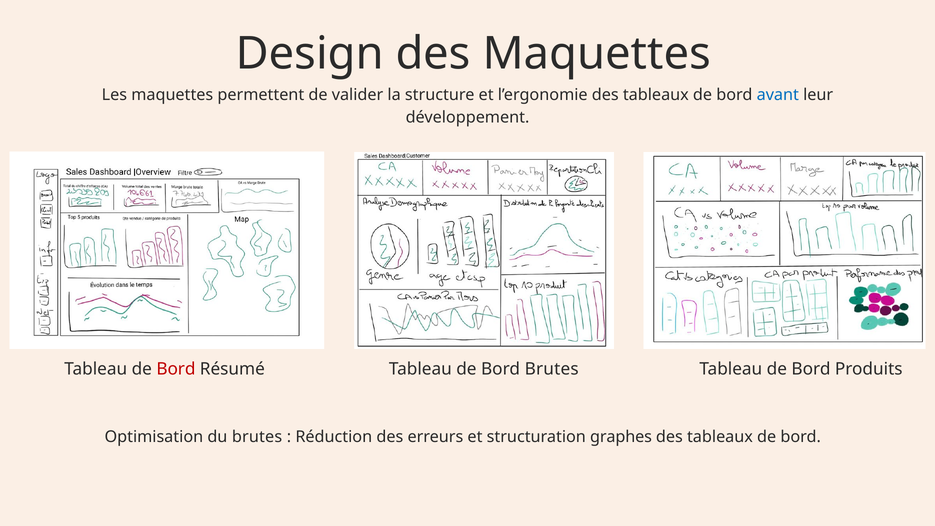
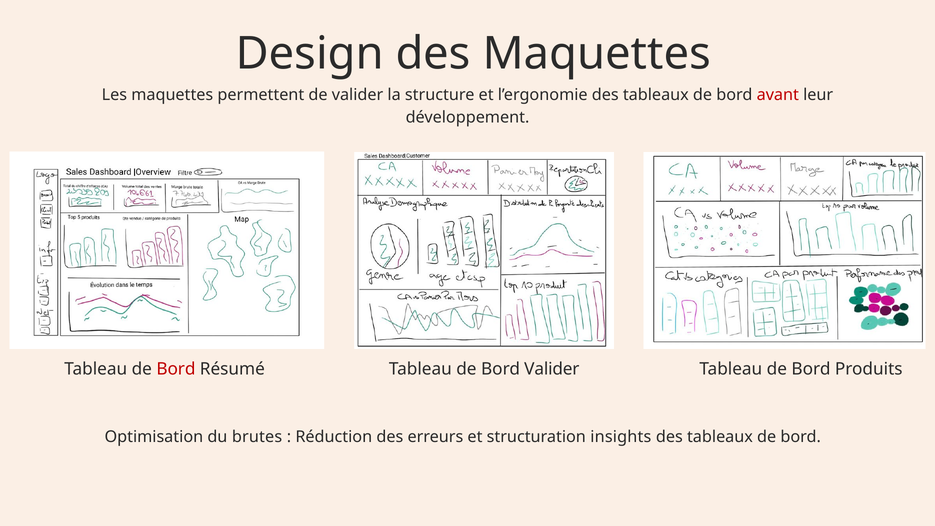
avant colour: blue -> red
Bord Brutes: Brutes -> Valider
graphes: graphes -> insights
